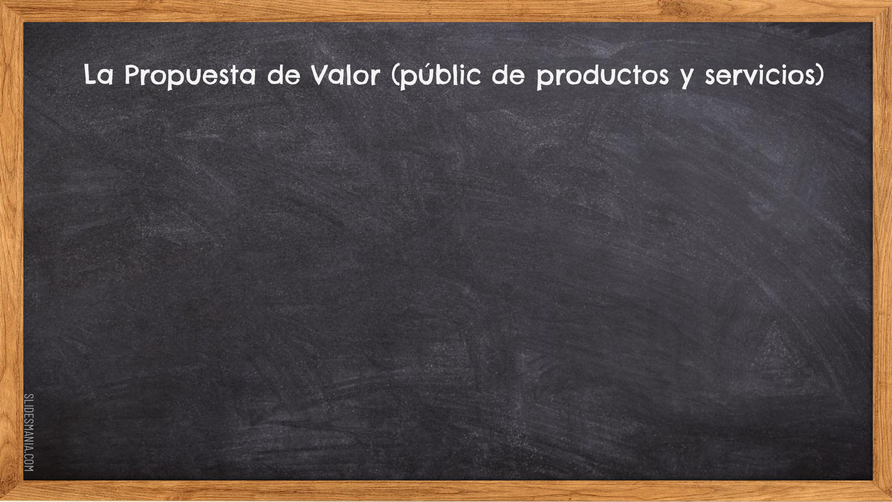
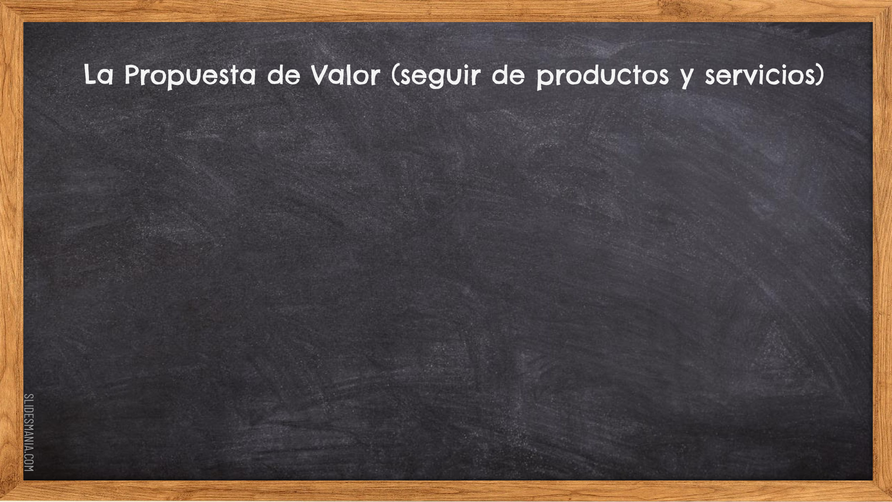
públic: públic -> seguir
